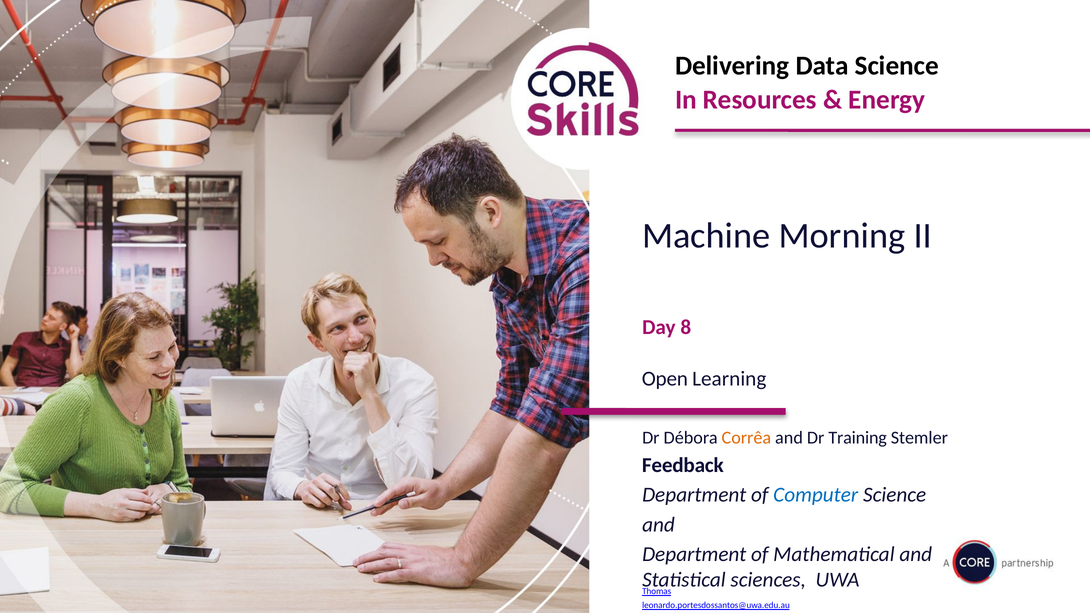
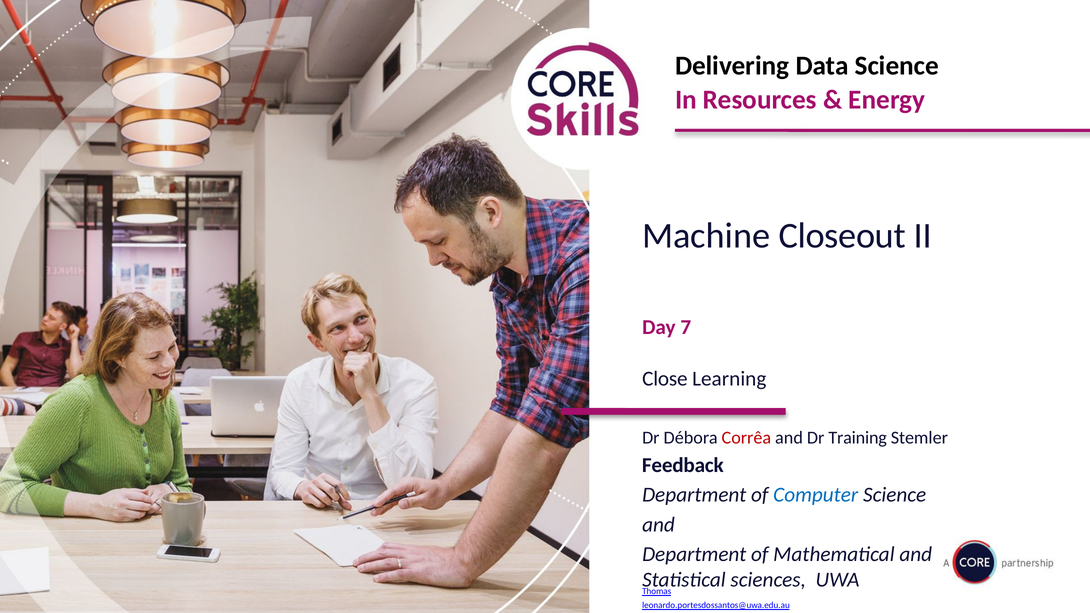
Morning: Morning -> Closeout
8: 8 -> 7
Open: Open -> Close
Corrêa colour: orange -> red
